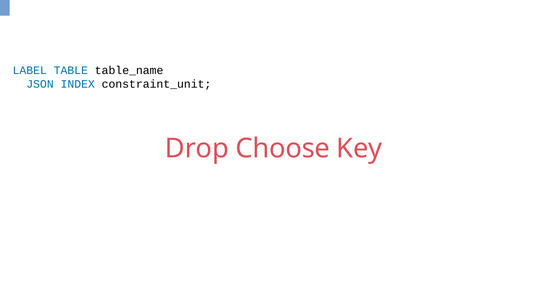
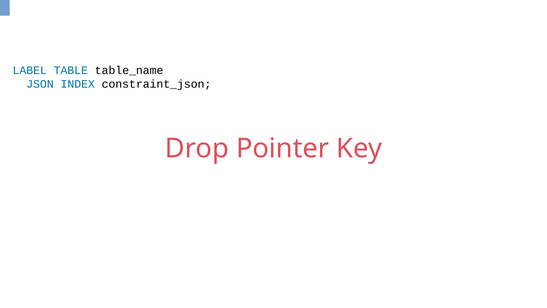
constraint_unit: constraint_unit -> constraint_json
Choose: Choose -> Pointer
